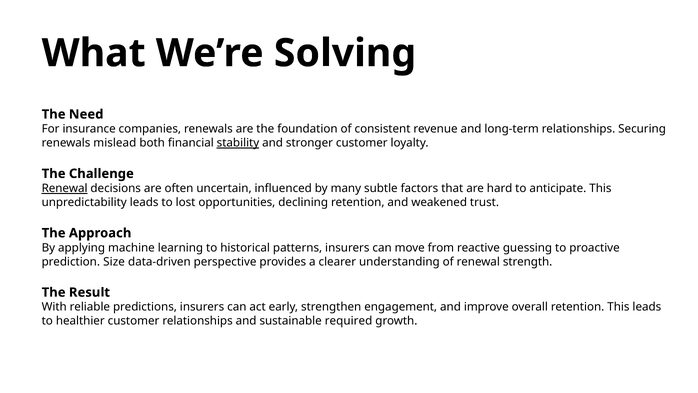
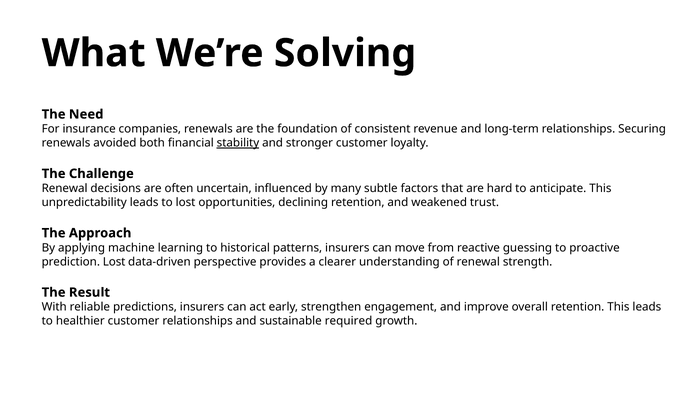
mislead: mislead -> avoided
Renewal at (65, 188) underline: present -> none
prediction Size: Size -> Lost
